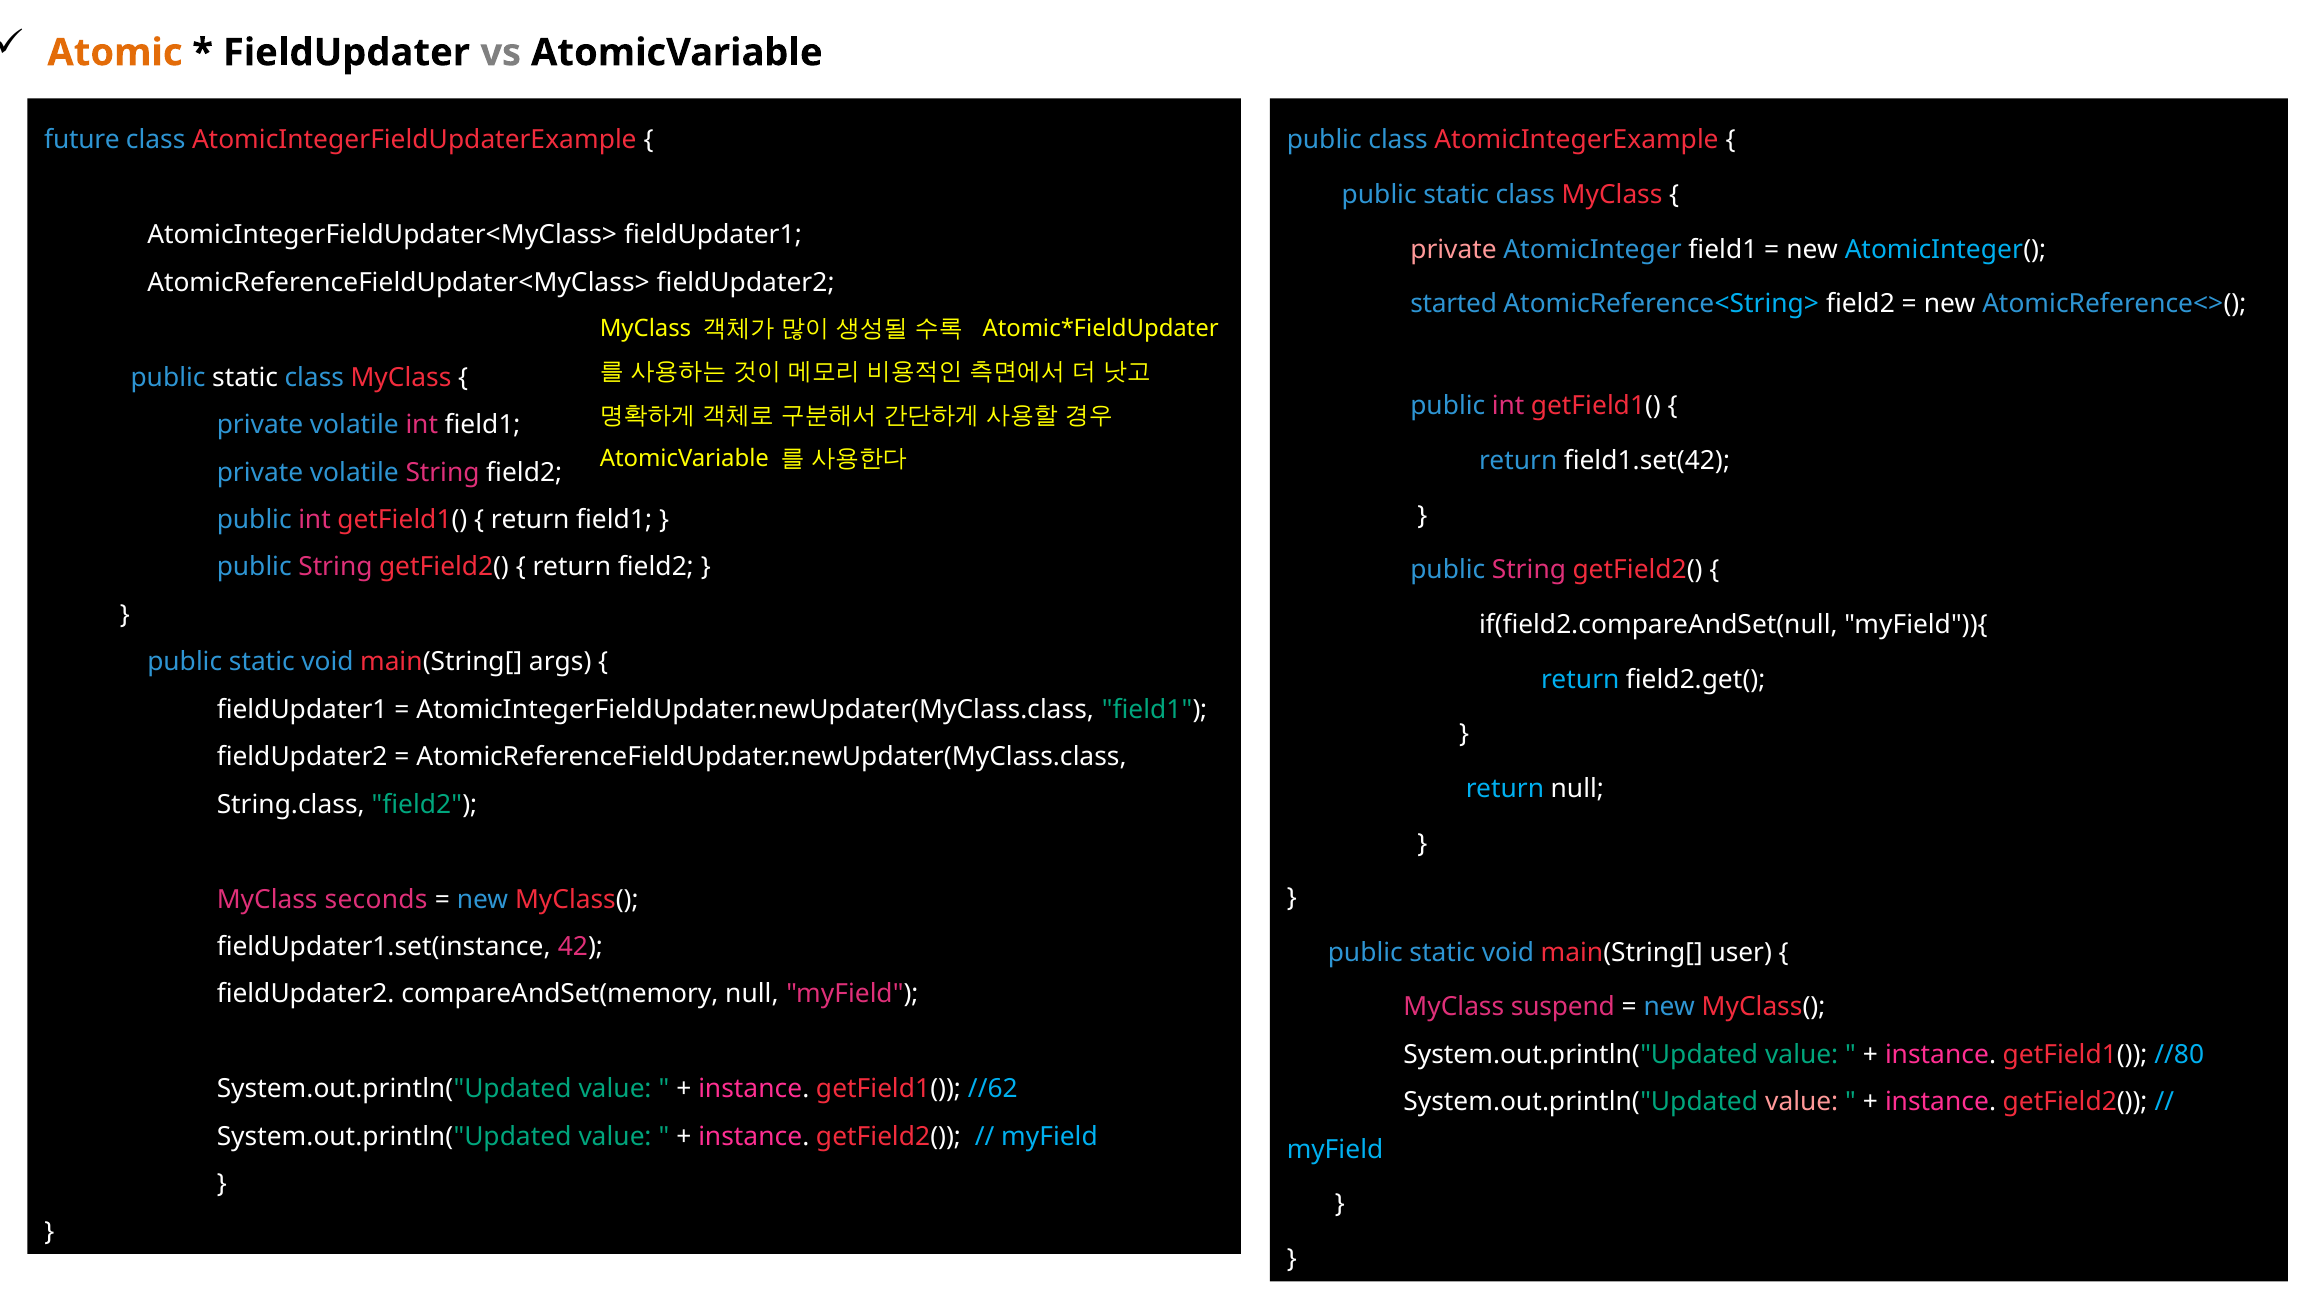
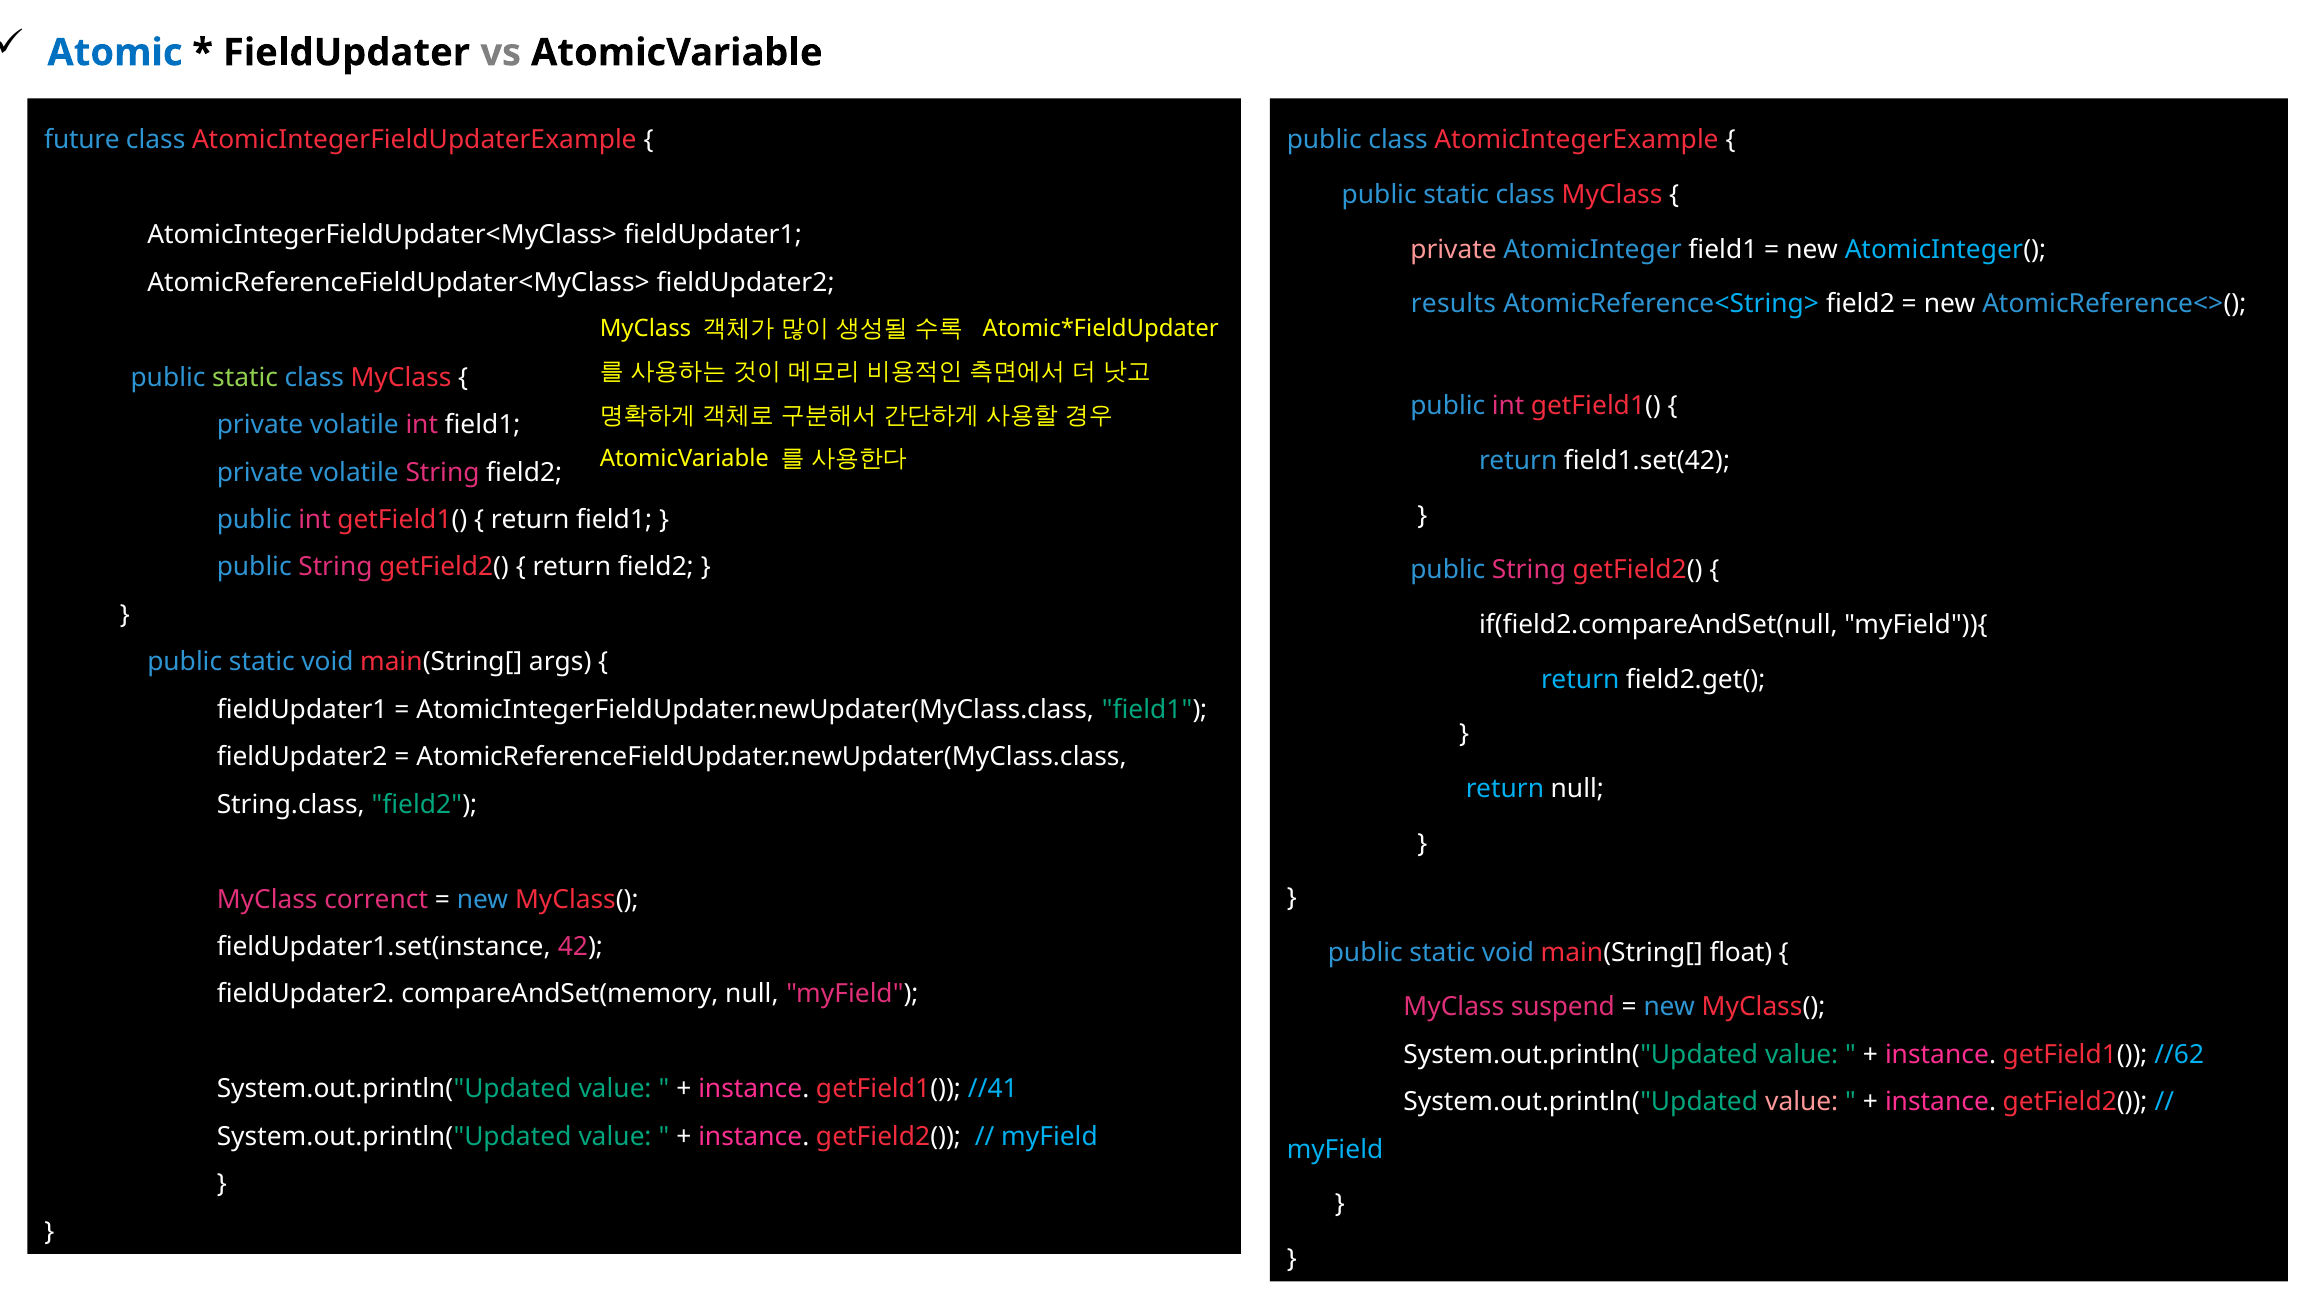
Atomic colour: orange -> blue
started: started -> results
static at (245, 377) colour: white -> light green
seconds: seconds -> correnct
user: user -> float
//80: //80 -> //62
//62: //62 -> //41
